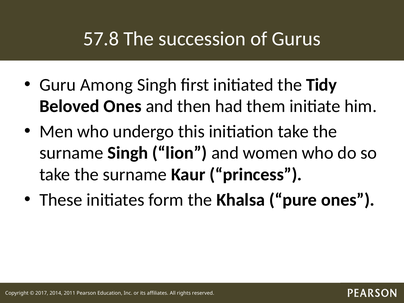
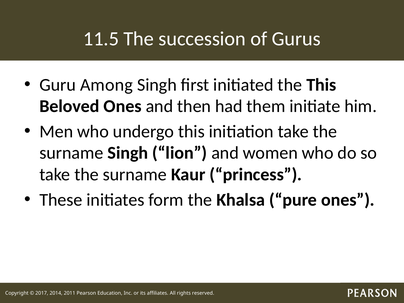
57.8: 57.8 -> 11.5
the Tidy: Tidy -> This
